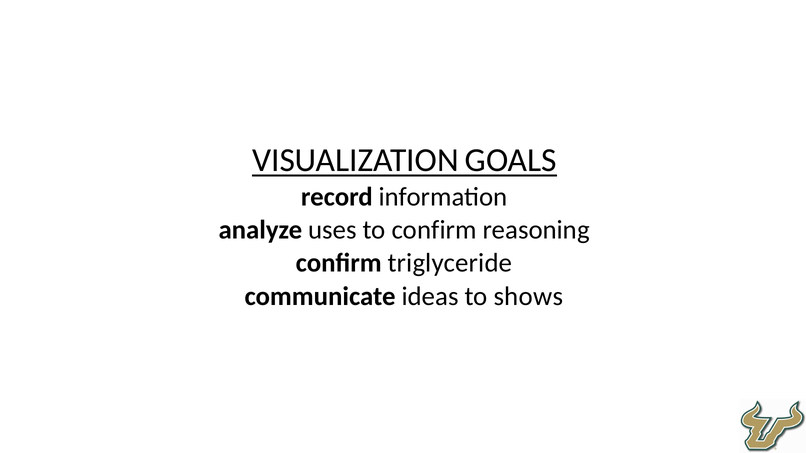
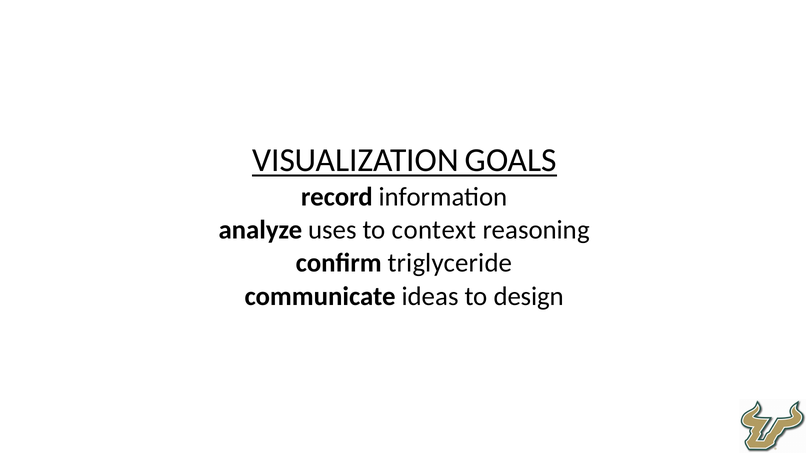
to confirm: confirm -> context
shows: shows -> design
